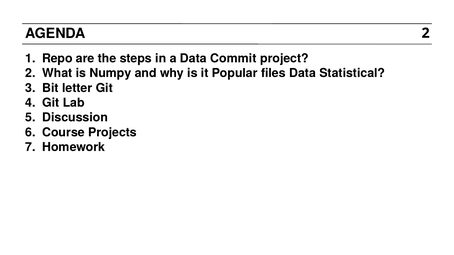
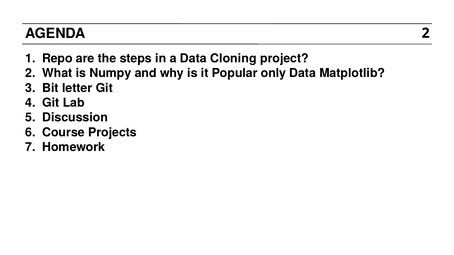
Commit: Commit -> Cloning
files: files -> only
Statistical: Statistical -> Matplotlib
